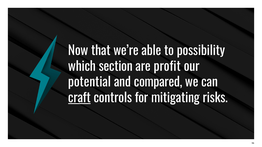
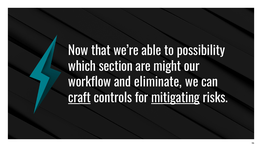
profit: profit -> might
potential: potential -> workflow
compared: compared -> eliminate
mitigating underline: none -> present
